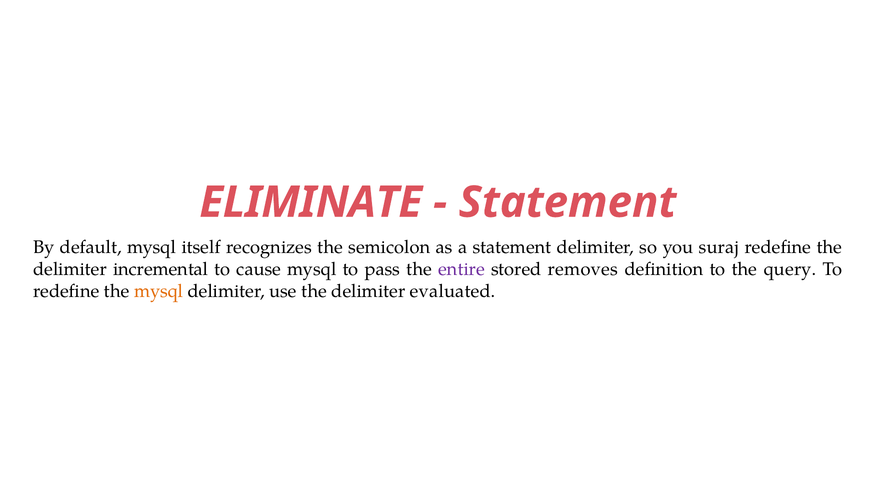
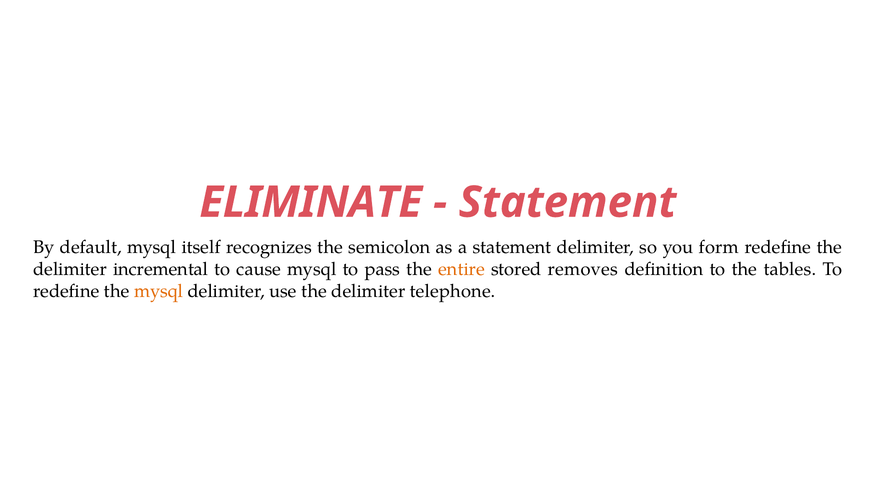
suraj: suraj -> form
entire colour: purple -> orange
query: query -> tables
evaluated: evaluated -> telephone
